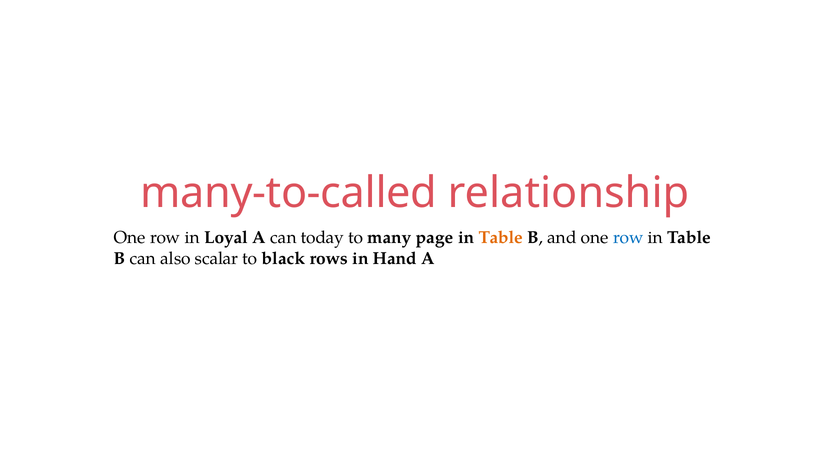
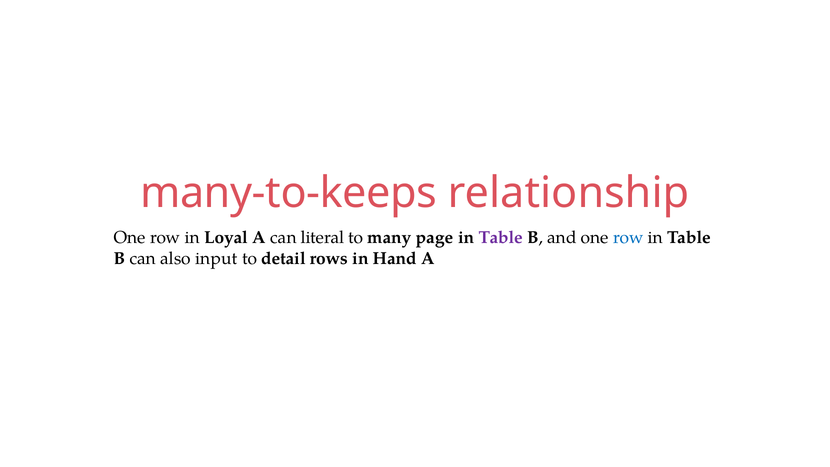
many-to-called: many-to-called -> many-to-keeps
today: today -> literal
Table at (501, 238) colour: orange -> purple
scalar: scalar -> input
black: black -> detail
